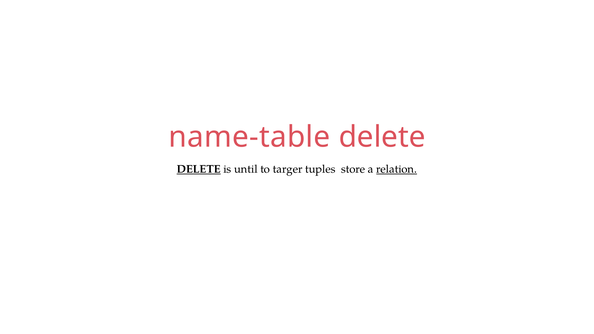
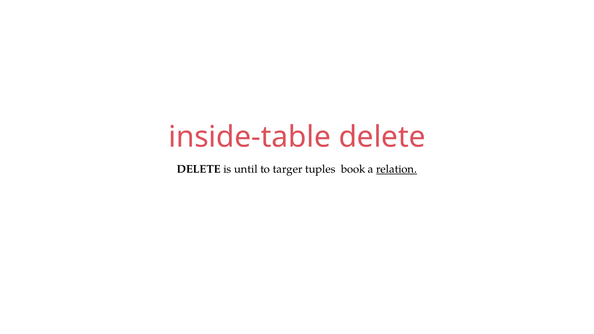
name-table: name-table -> inside-table
DELETE at (199, 169) underline: present -> none
store: store -> book
